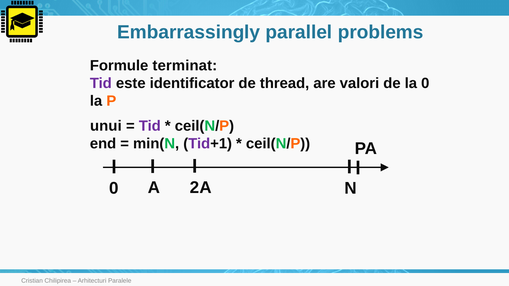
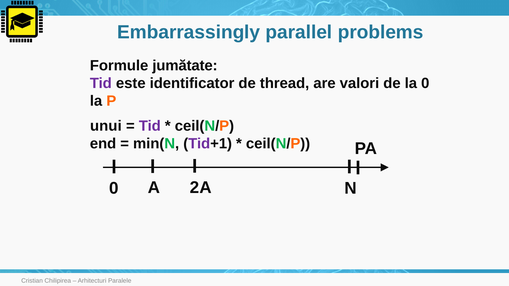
terminat: terminat -> jumătate
